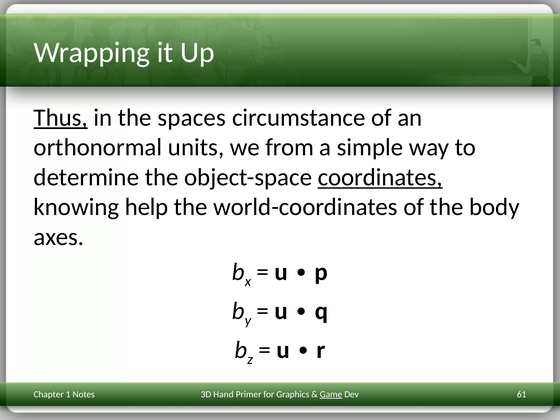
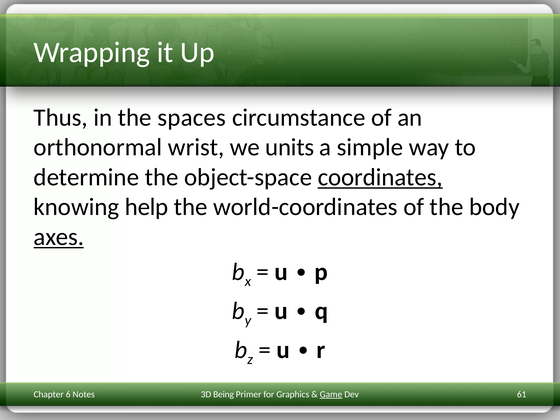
Thus underline: present -> none
units: units -> wrist
from: from -> units
axes underline: none -> present
Hand: Hand -> Being
1: 1 -> 6
